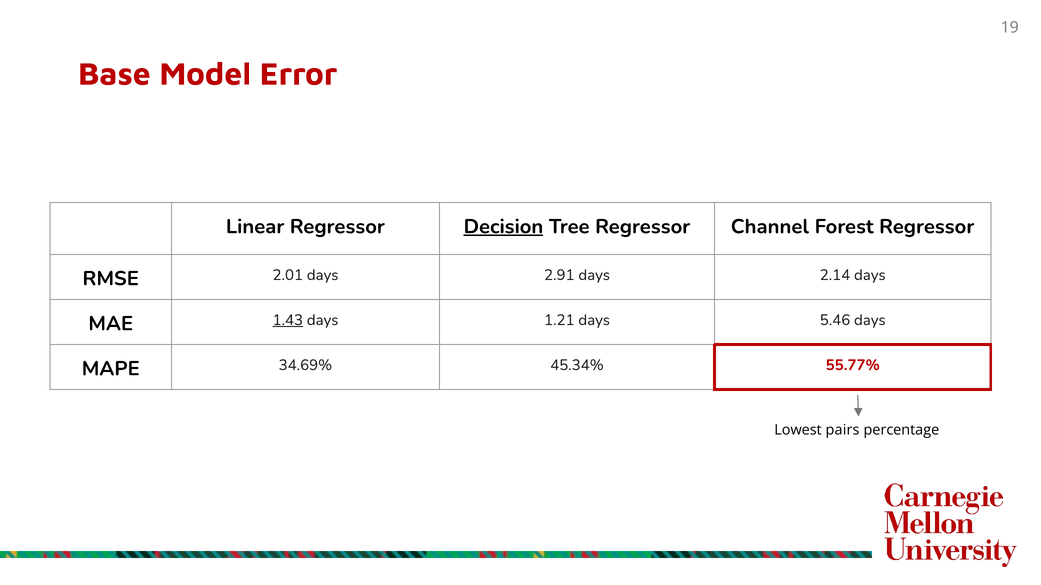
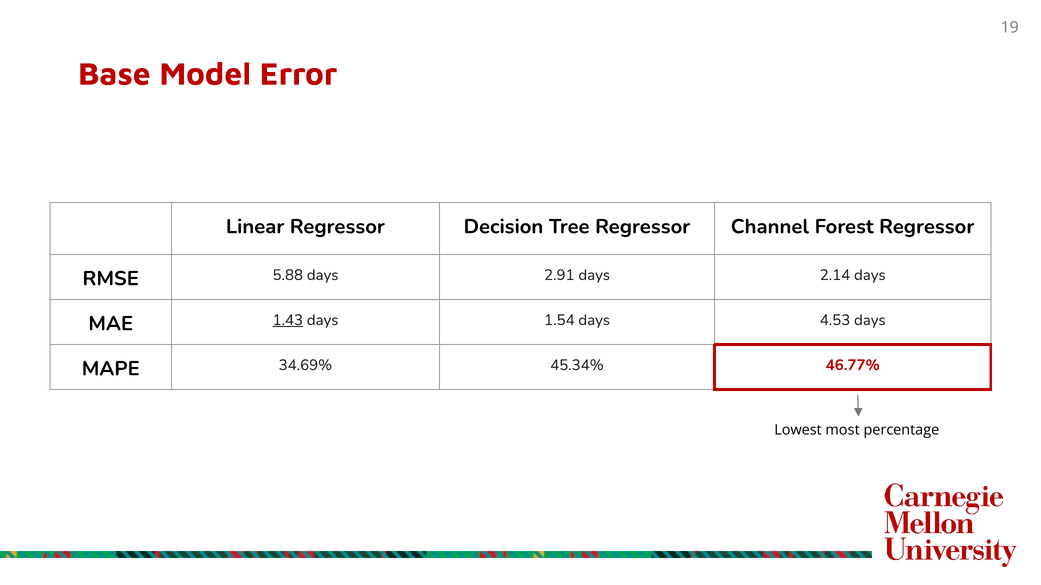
Decision underline: present -> none
2.01: 2.01 -> 5.88
1.21: 1.21 -> 1.54
5.46: 5.46 -> 4.53
55.77%: 55.77% -> 46.77%
pairs: pairs -> most
